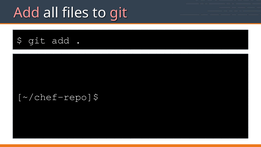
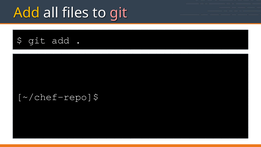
Add at (27, 13) colour: pink -> yellow
